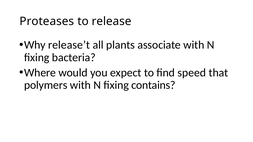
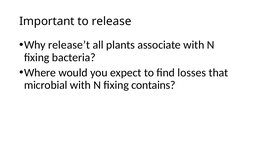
Proteases: Proteases -> Important
speed: speed -> losses
polymers: polymers -> microbial
